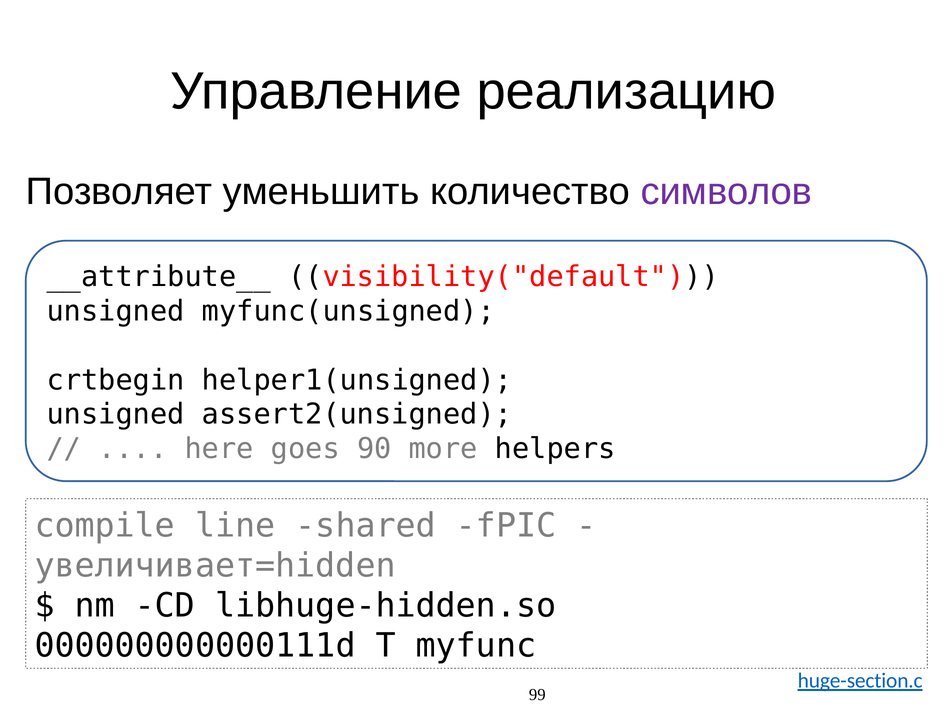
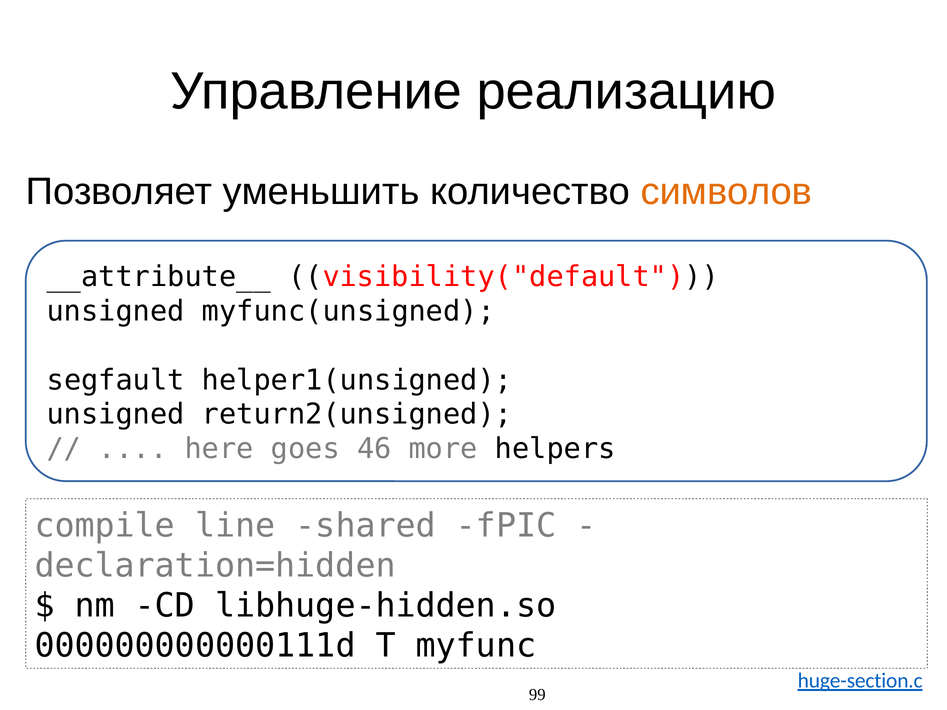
символов colour: purple -> orange
crtbegin: crtbegin -> segfault
assert2(unsigned: assert2(unsigned -> return2(unsigned
90: 90 -> 46
увеличивает=hidden: увеличивает=hidden -> declaration=hidden
